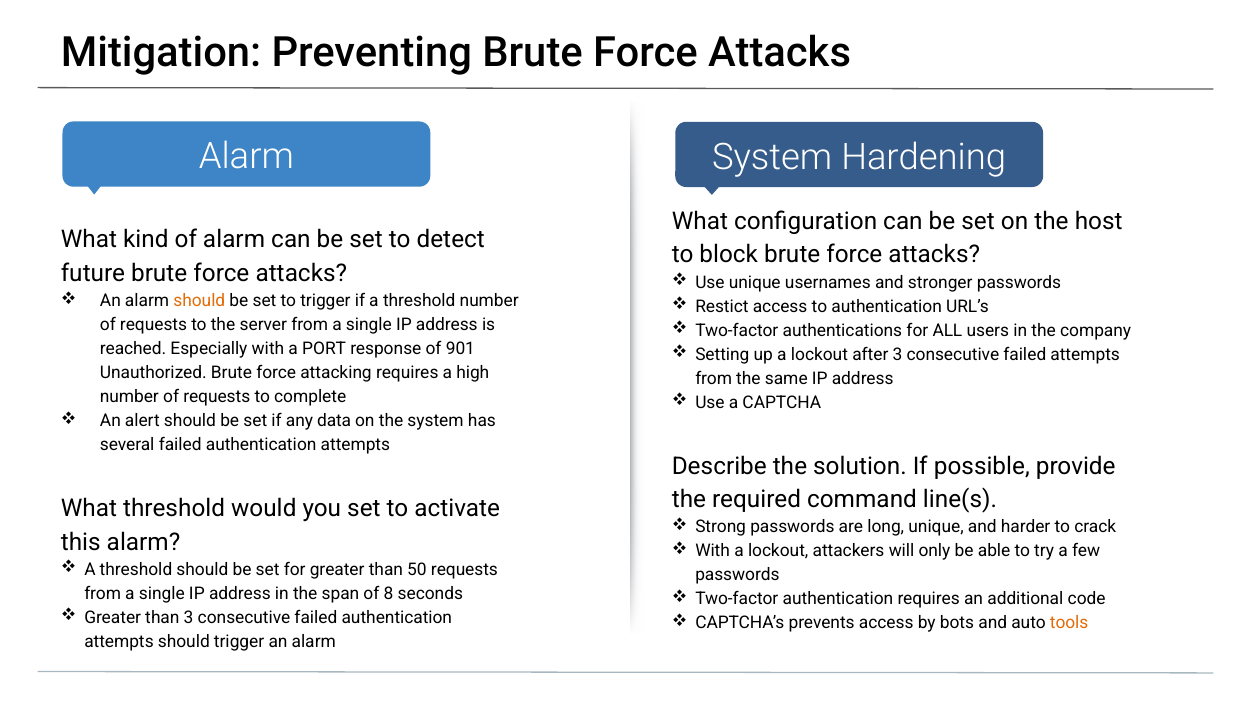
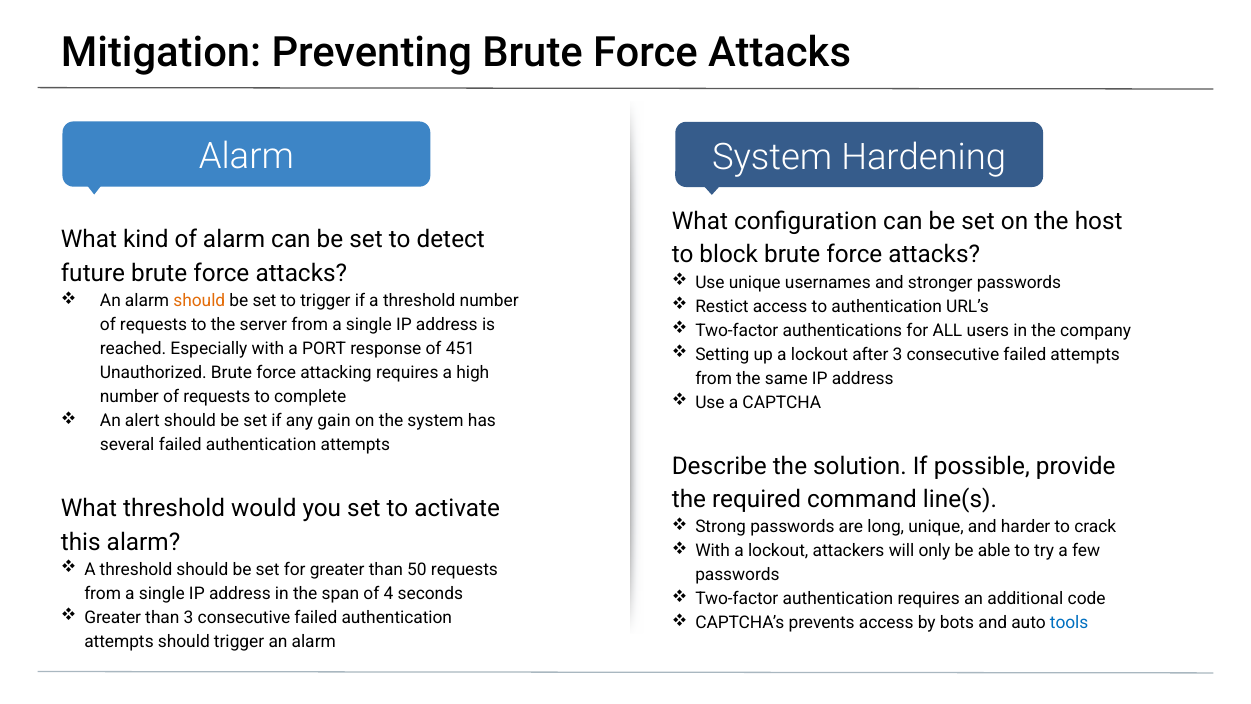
901: 901 -> 451
data: data -> gain
8: 8 -> 4
tools colour: orange -> blue
